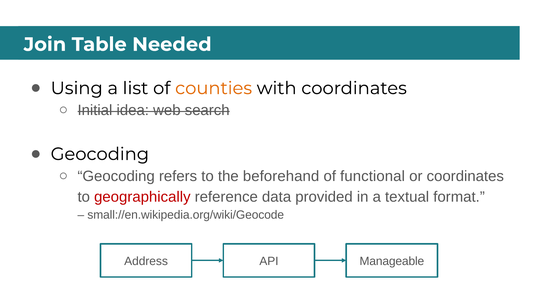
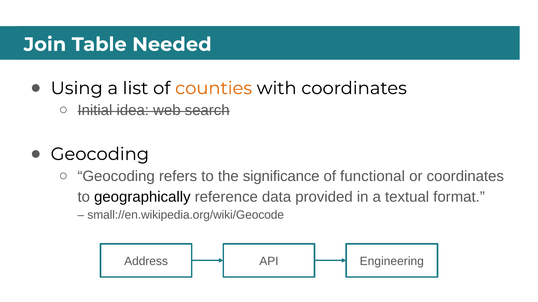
beforehand: beforehand -> significance
geographically colour: red -> black
Manageable: Manageable -> Engineering
